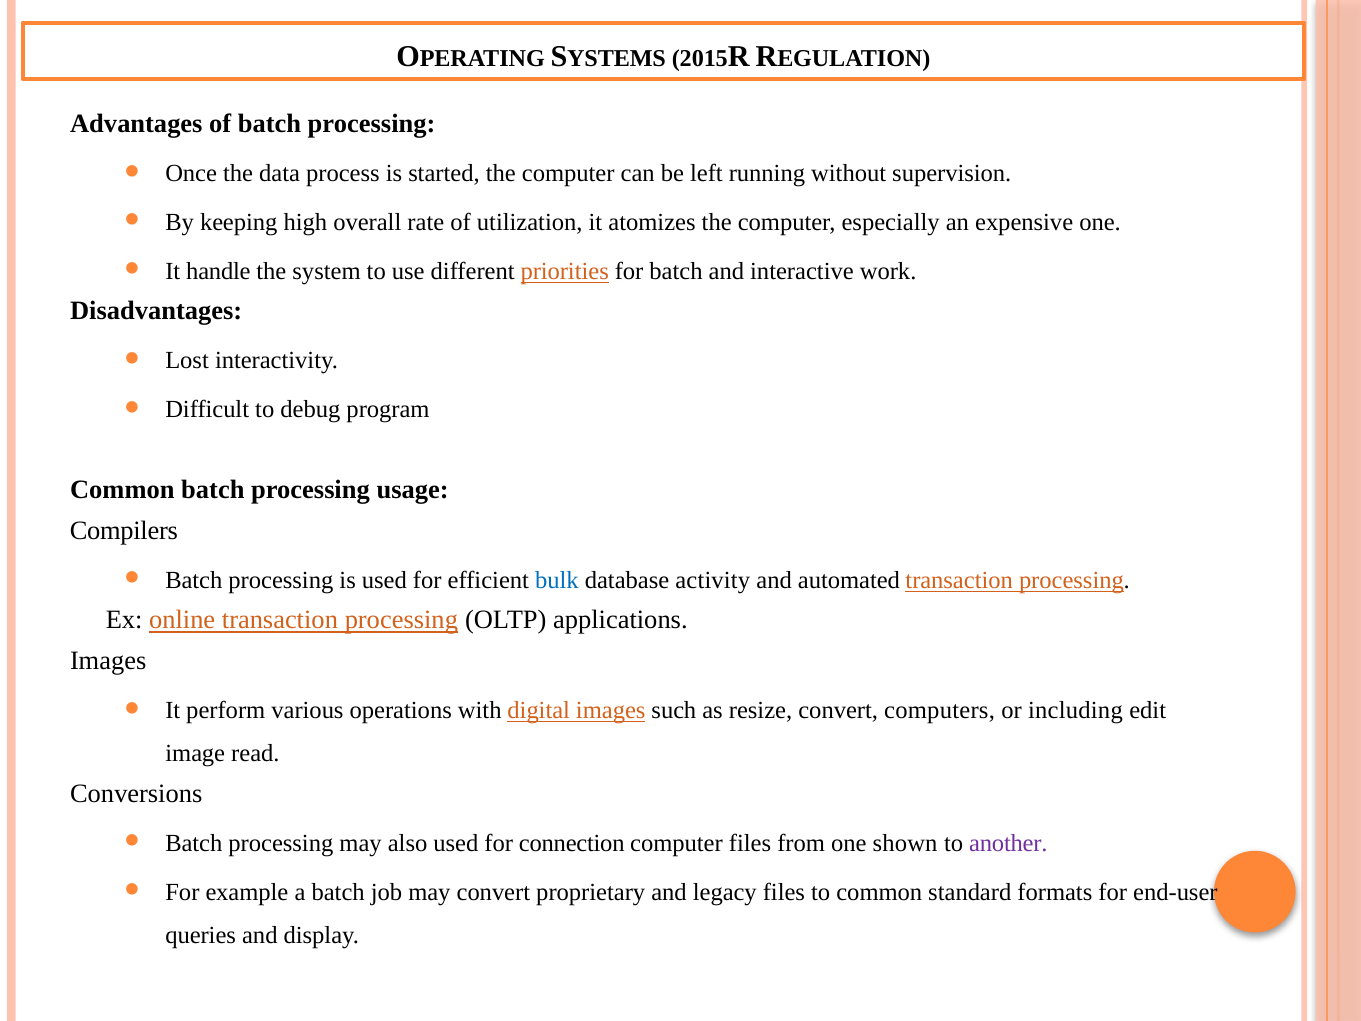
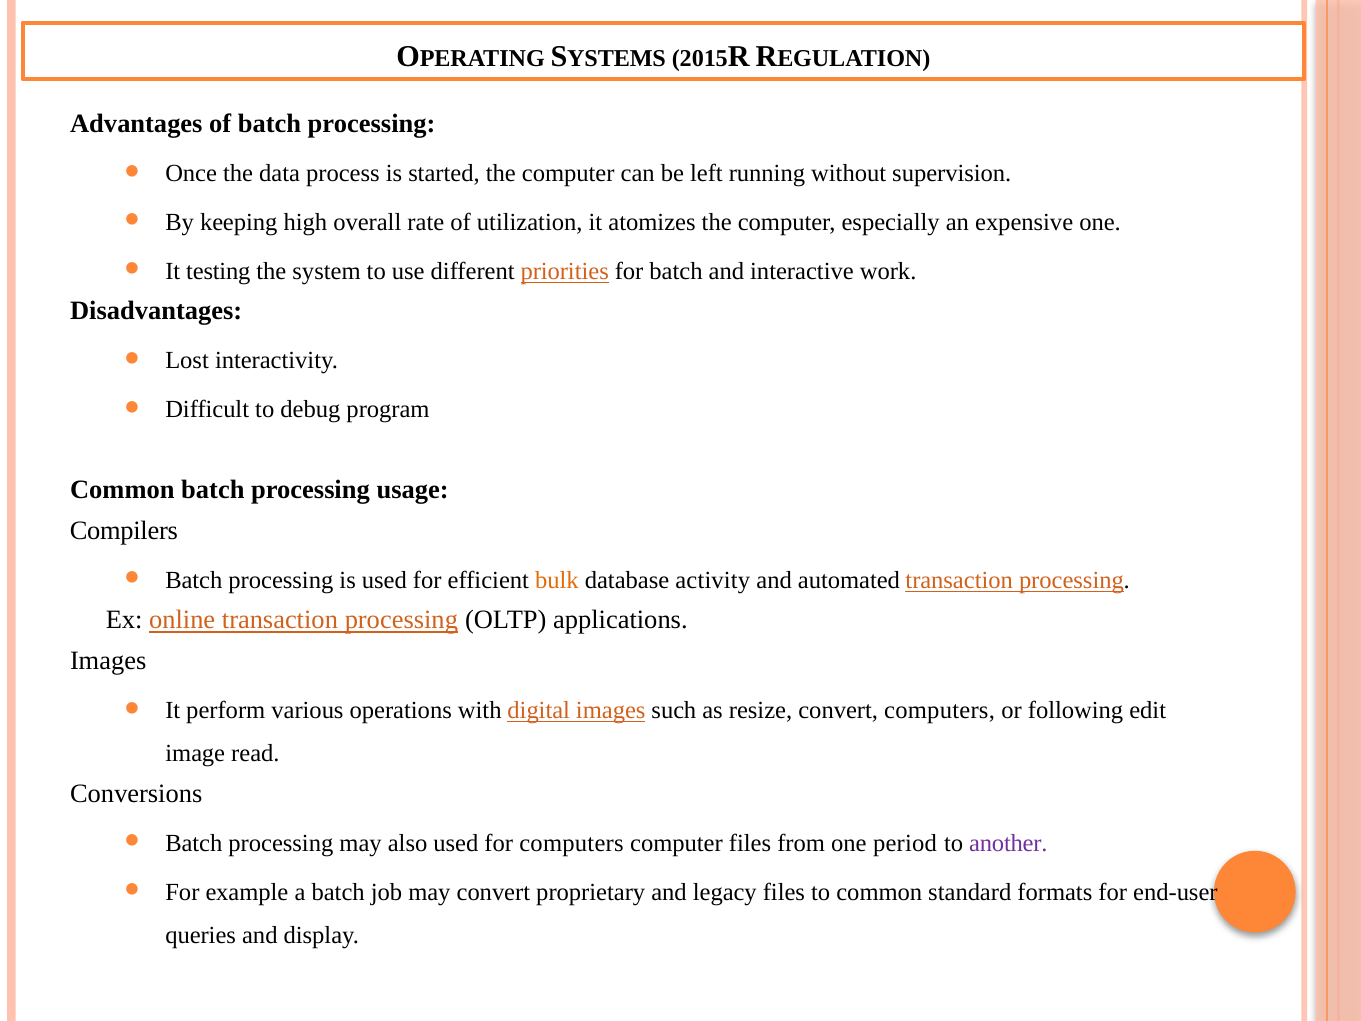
handle: handle -> testing
bulk colour: blue -> orange
including: including -> following
for connection: connection -> computers
shown: shown -> period
